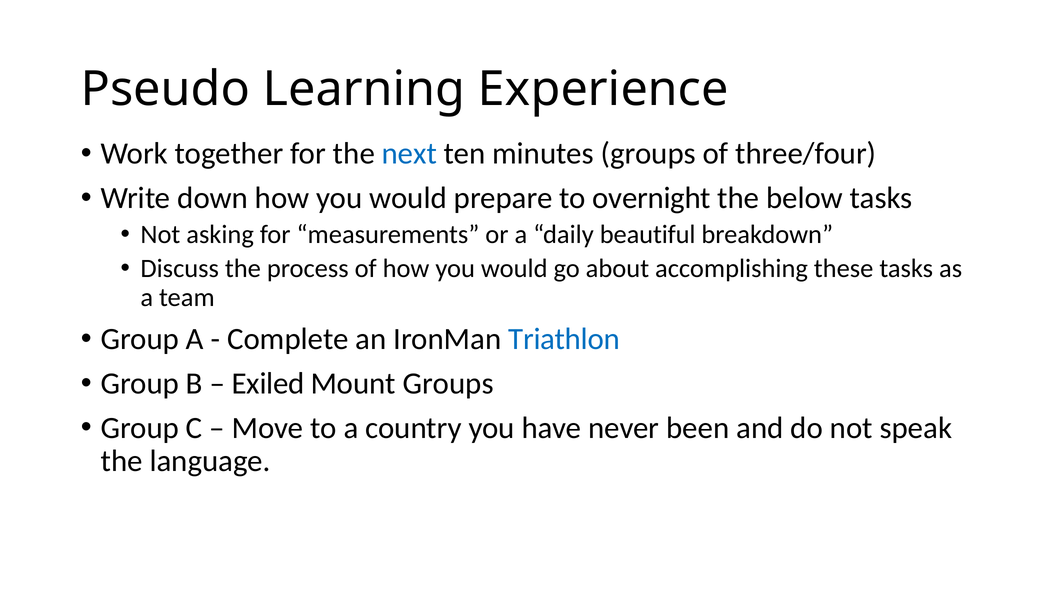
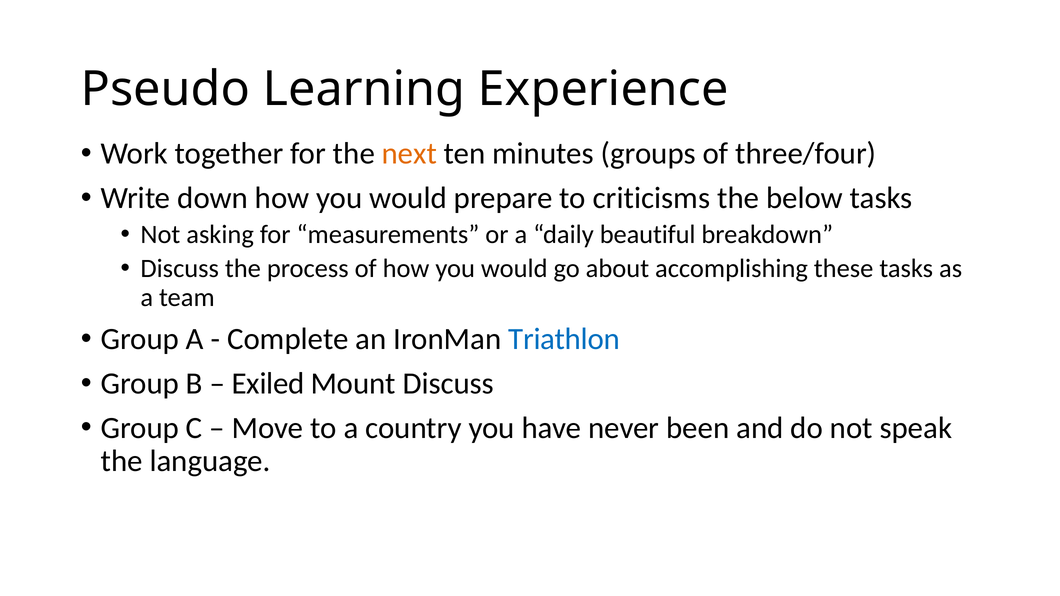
next colour: blue -> orange
overnight: overnight -> criticisms
Mount Groups: Groups -> Discuss
